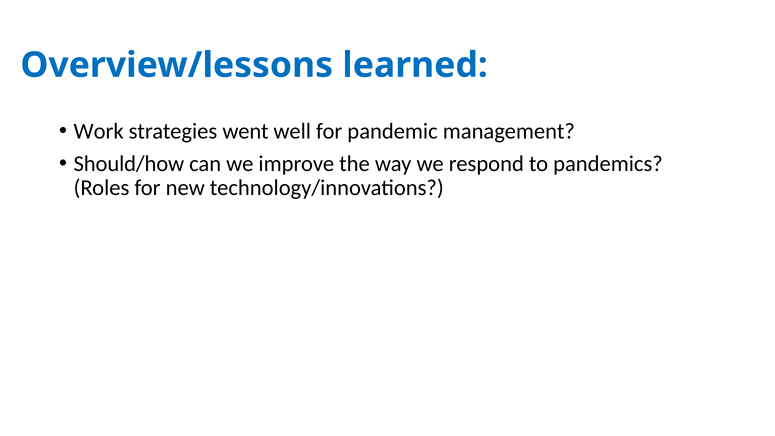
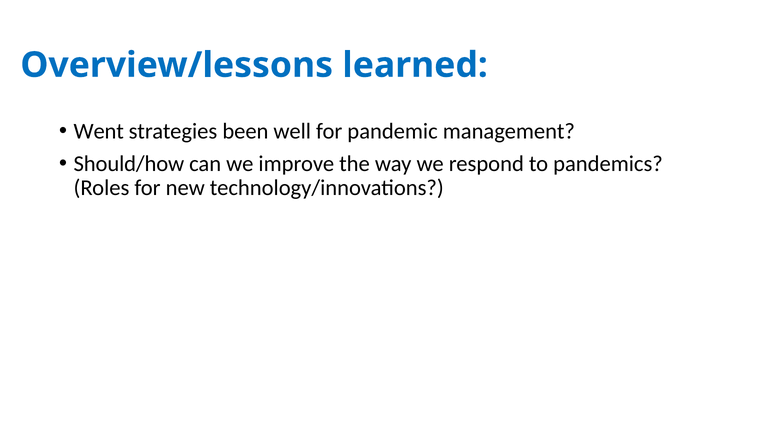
Work: Work -> Went
went: went -> been
